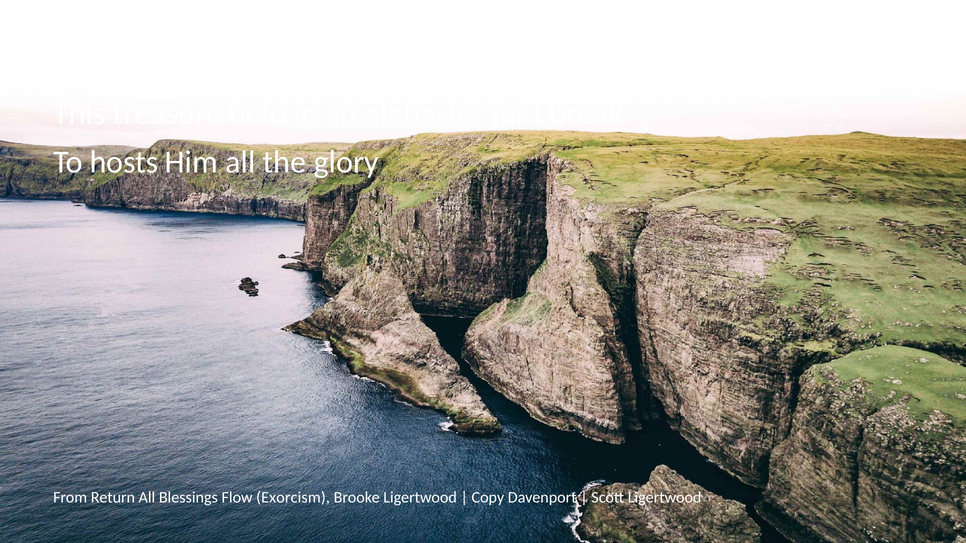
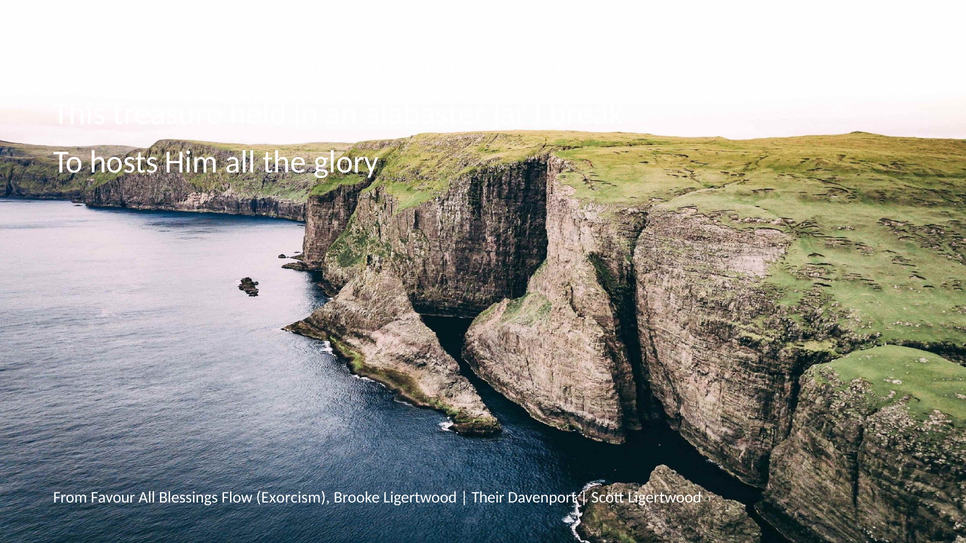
Return: Return -> Favour
Copy: Copy -> Their
